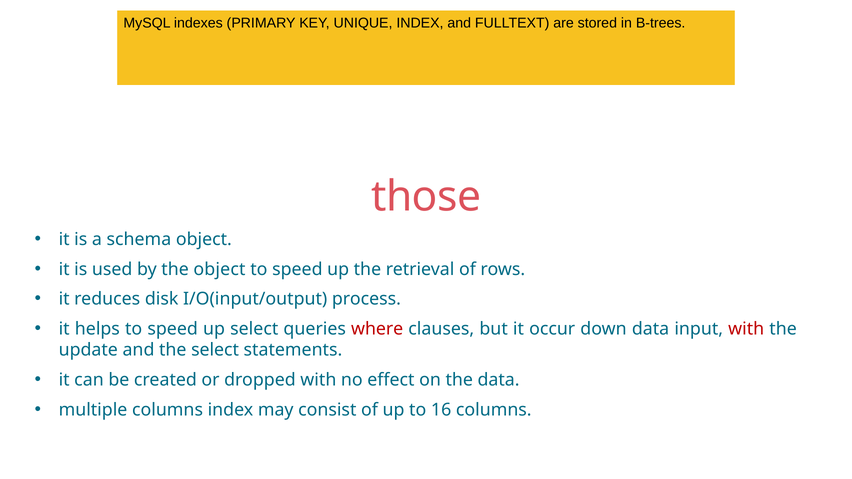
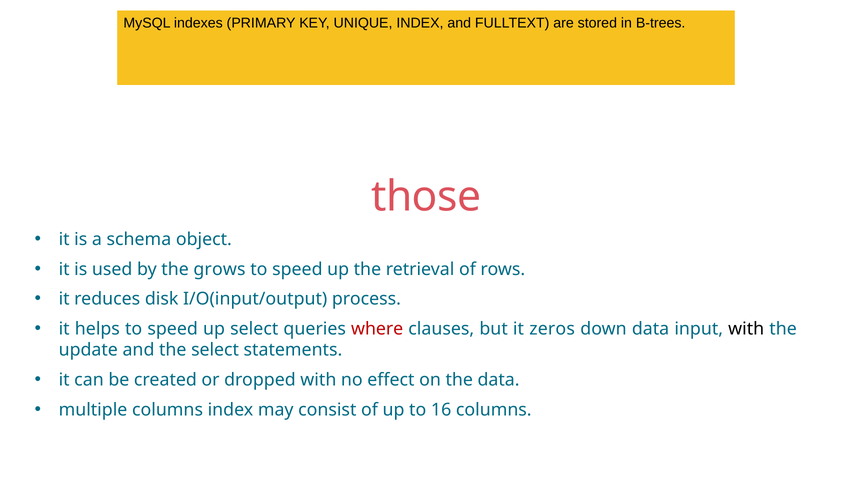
the object: object -> grows
occur: occur -> zeros
with at (746, 329) colour: red -> black
